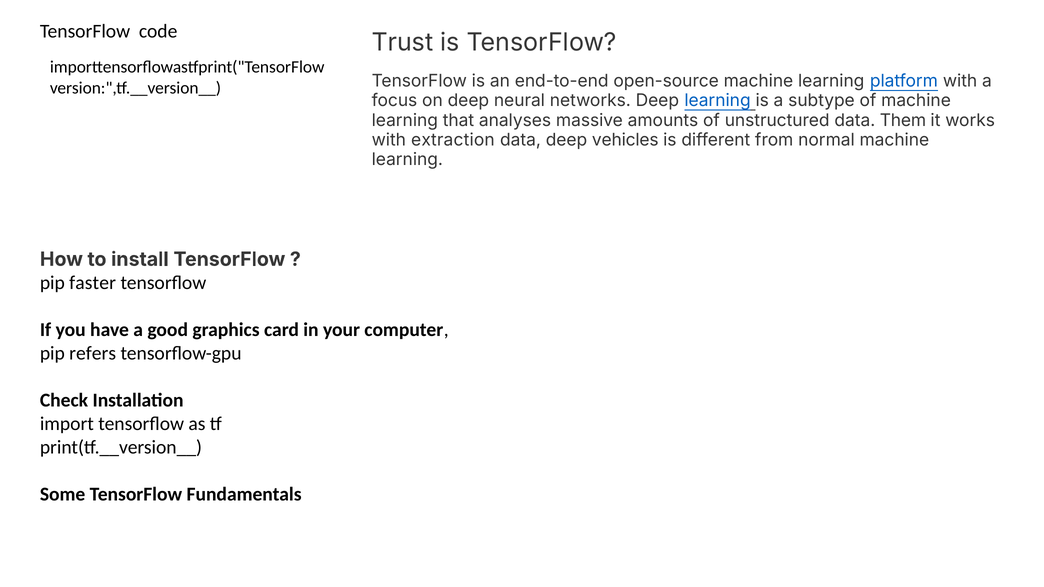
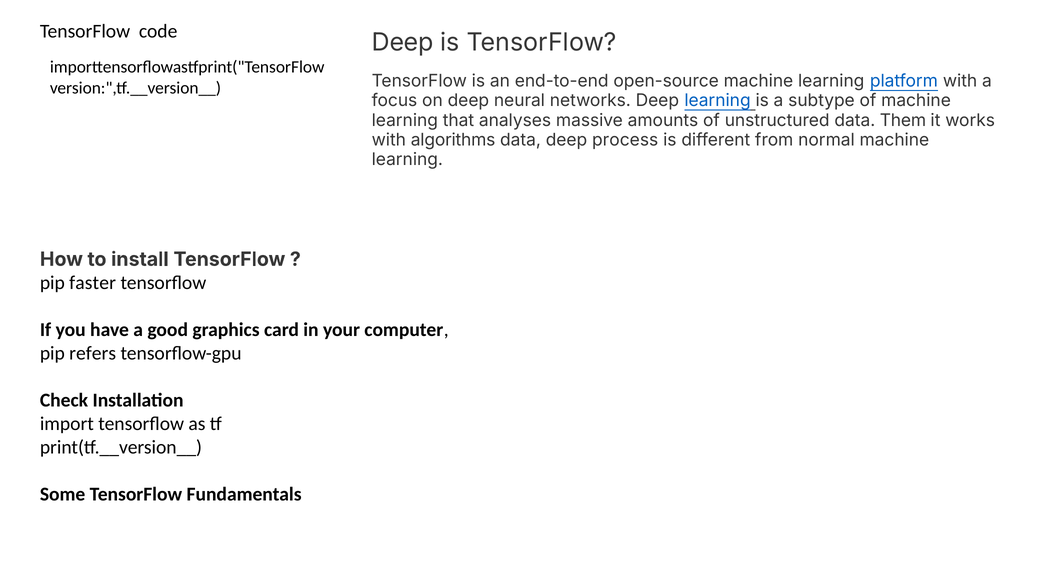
Trust at (403, 43): Trust -> Deep
extraction: extraction -> algorithms
vehicles: vehicles -> process
